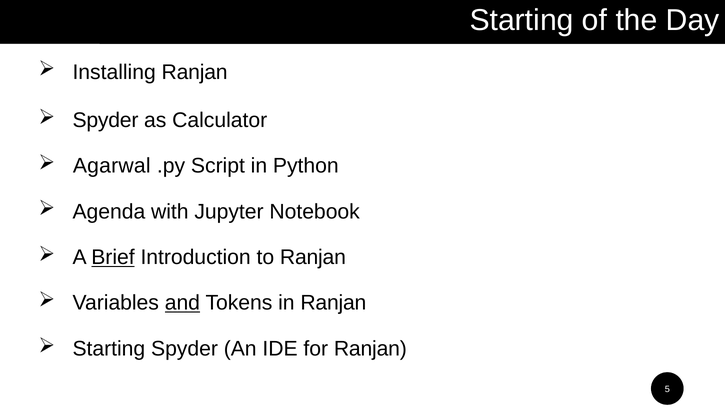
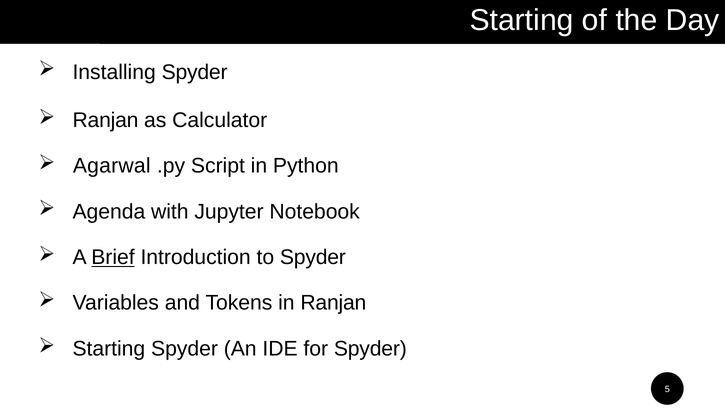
Installing Ranjan: Ranjan -> Spyder
Spyder at (106, 120): Spyder -> Ranjan
to Ranjan: Ranjan -> Spyder
and underline: present -> none
for Ranjan: Ranjan -> Spyder
